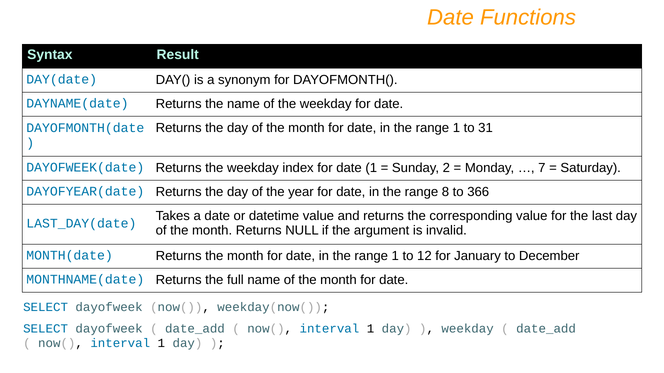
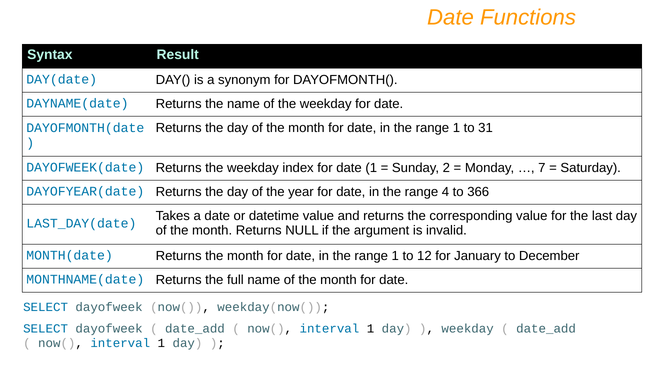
8: 8 -> 4
